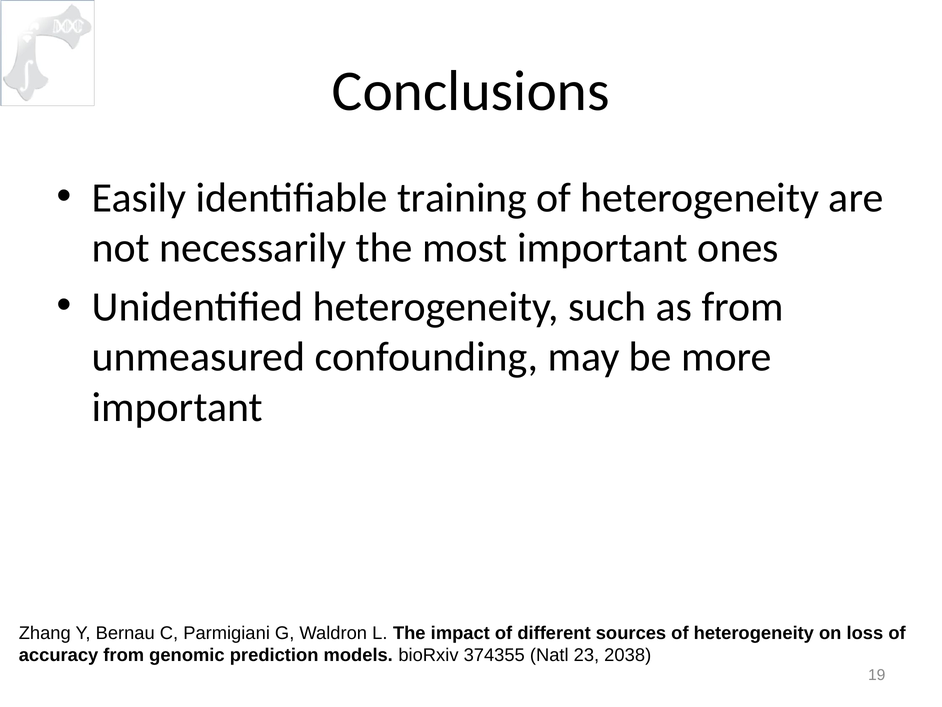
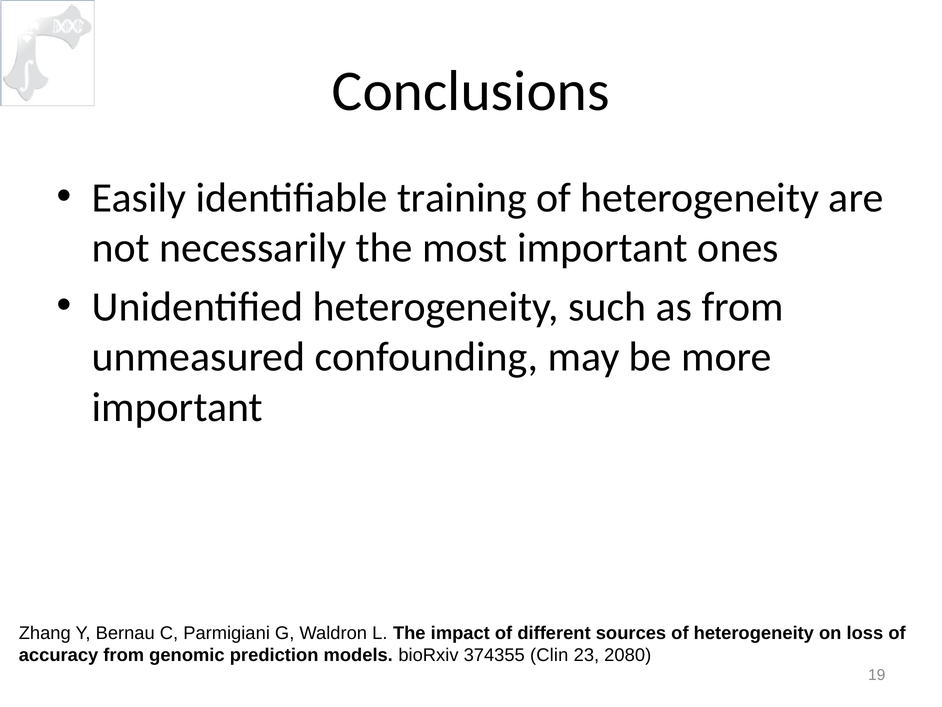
Natl: Natl -> Clin
2038: 2038 -> 2080
